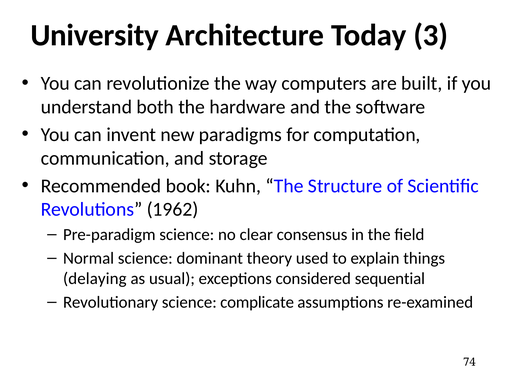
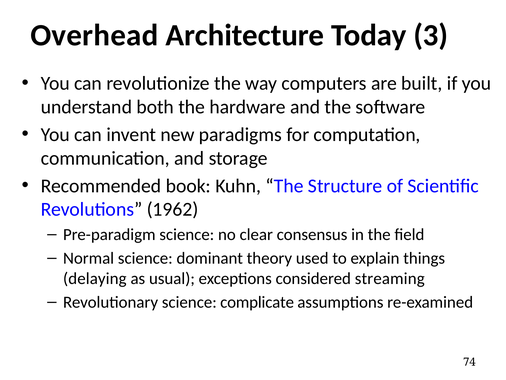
University: University -> Overhead
sequential: sequential -> streaming
